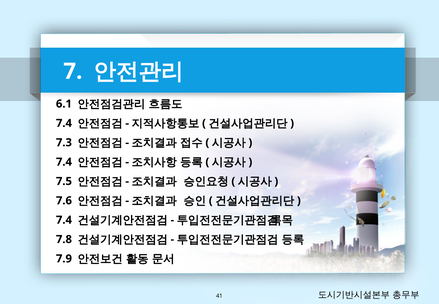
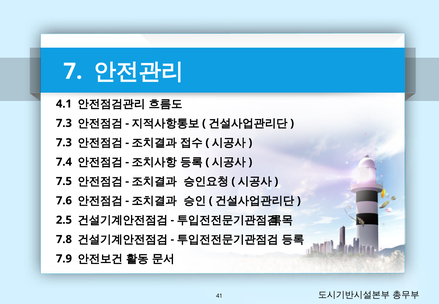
6.1: 6.1 -> 4.1
7.4 at (64, 123): 7.4 -> 7.3
7.4 at (64, 220): 7.4 -> 2.5
